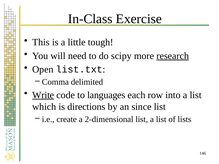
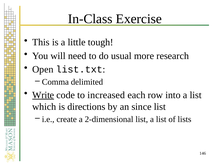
scipy: scipy -> usual
research underline: present -> none
languages: languages -> increased
